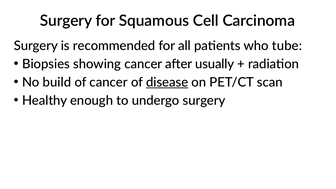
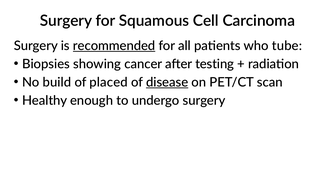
recommended underline: none -> present
usually: usually -> testing
of cancer: cancer -> placed
